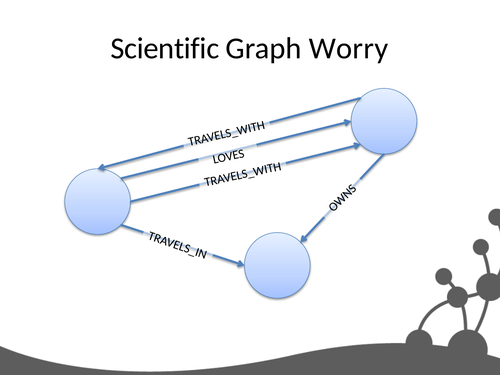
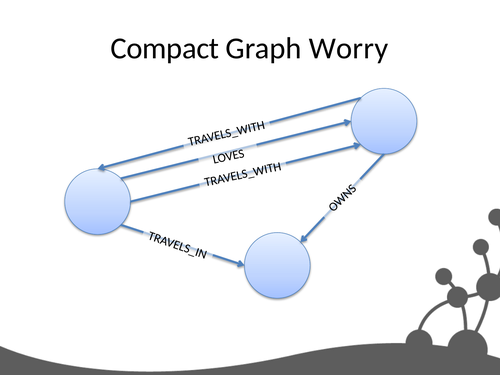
Scientific: Scientific -> Compact
